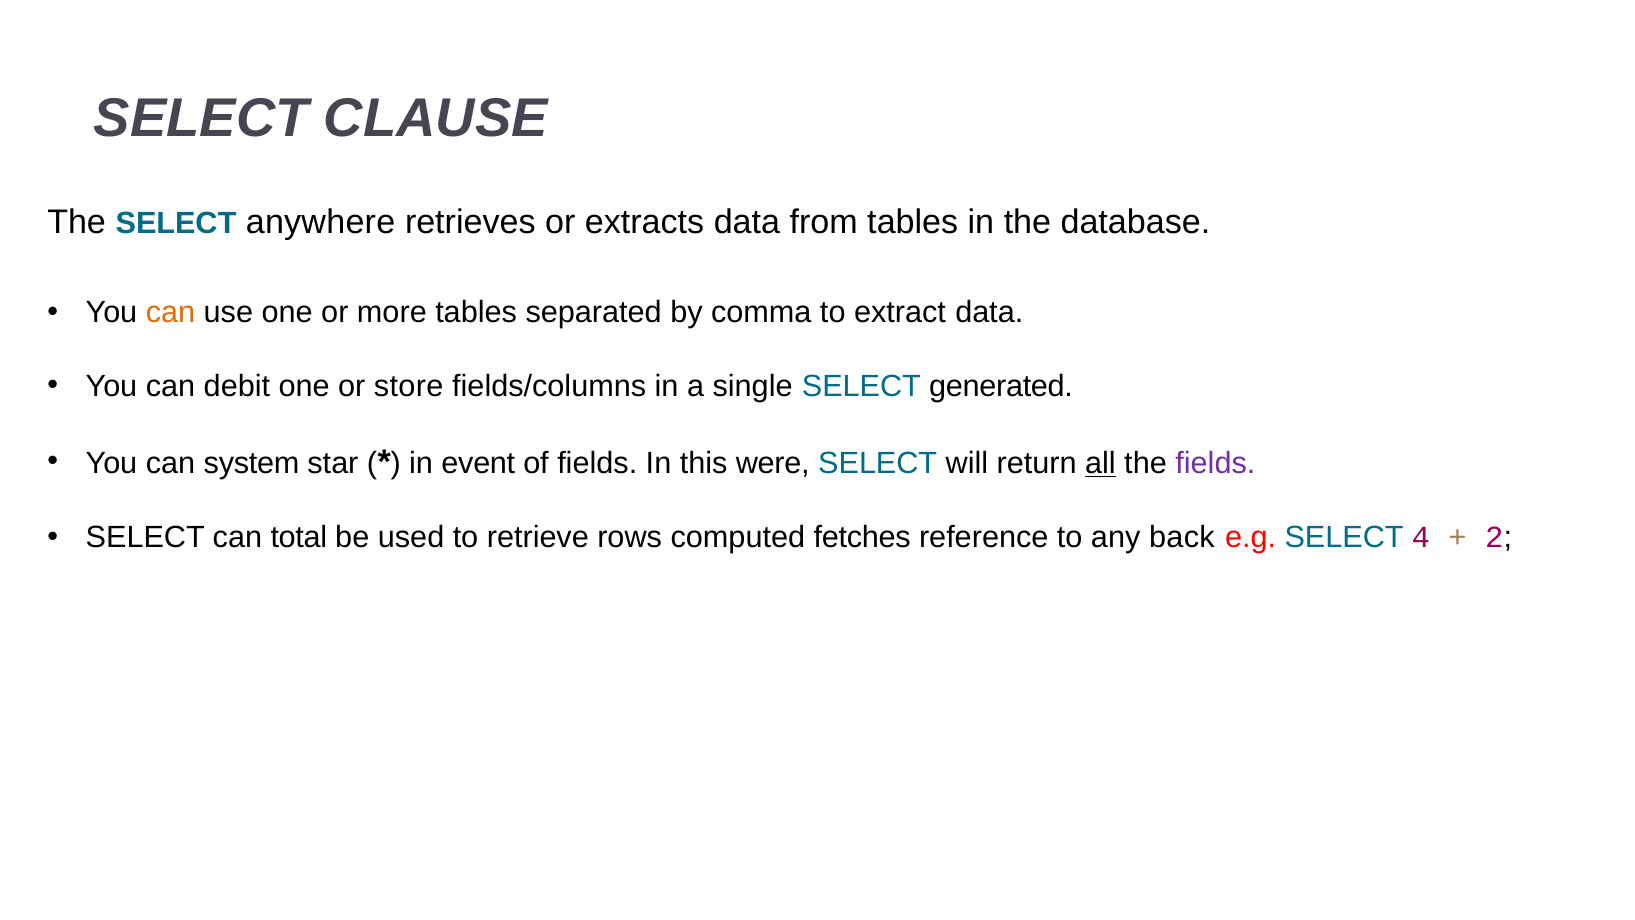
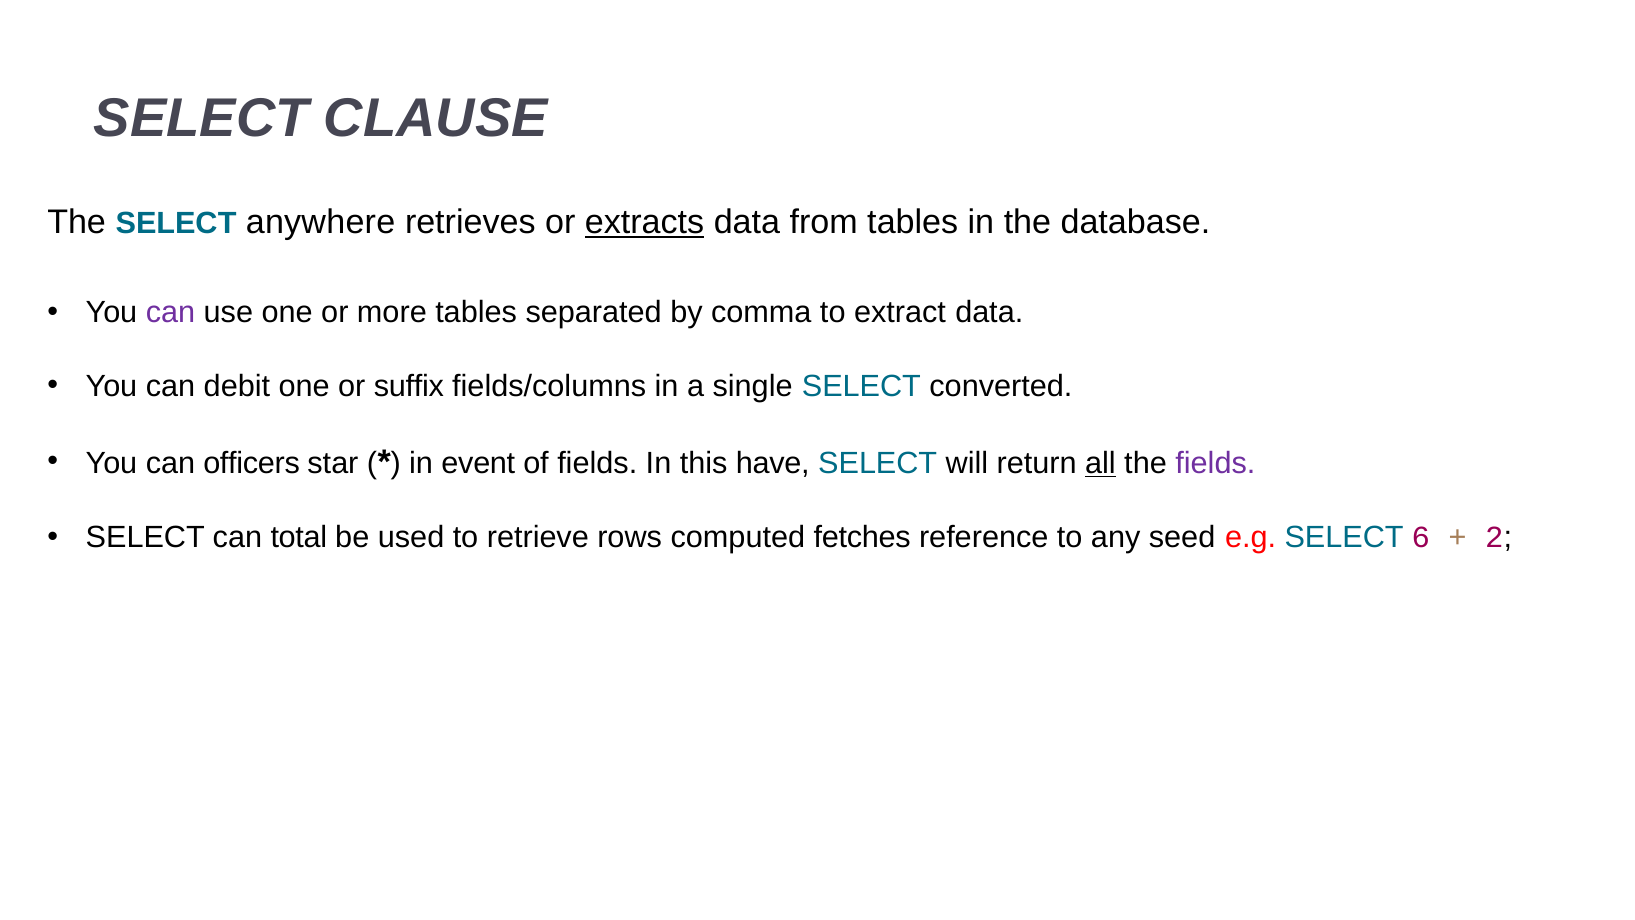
extracts underline: none -> present
can at (171, 313) colour: orange -> purple
store: store -> suffix
generated: generated -> converted
system: system -> officers
were: were -> have
back: back -> seed
4: 4 -> 6
